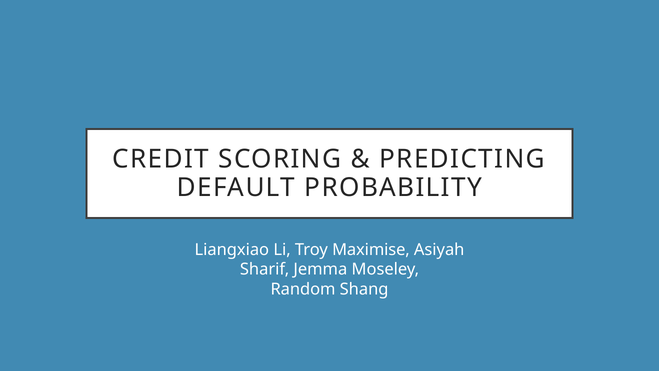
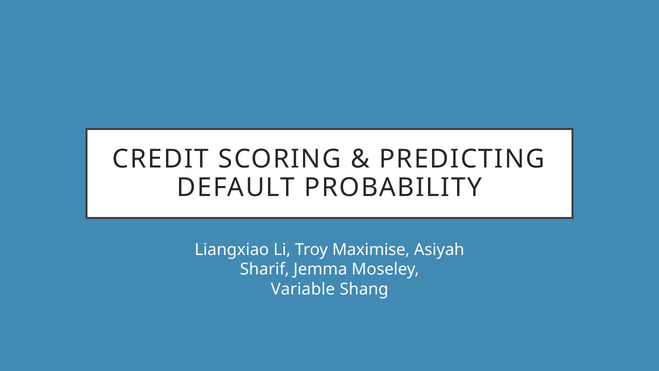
Random: Random -> Variable
